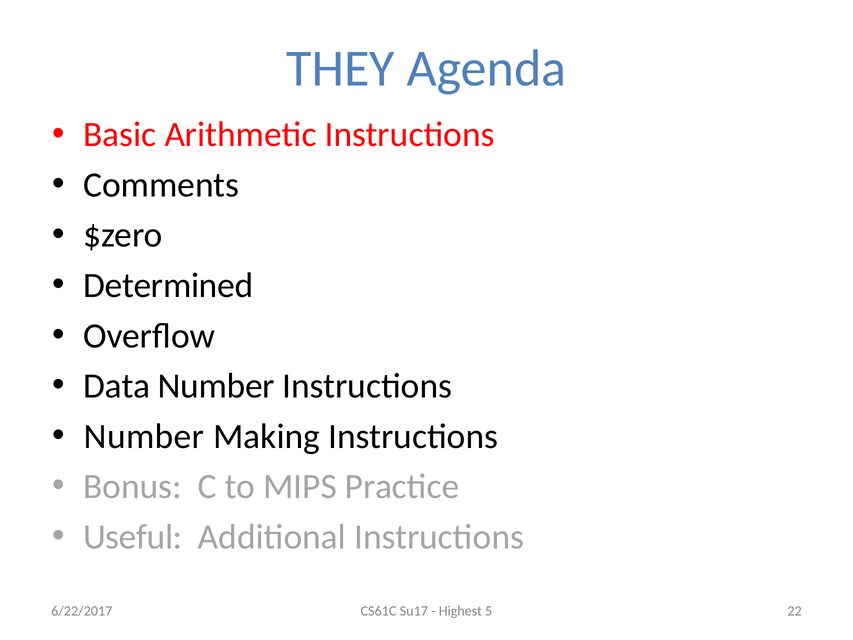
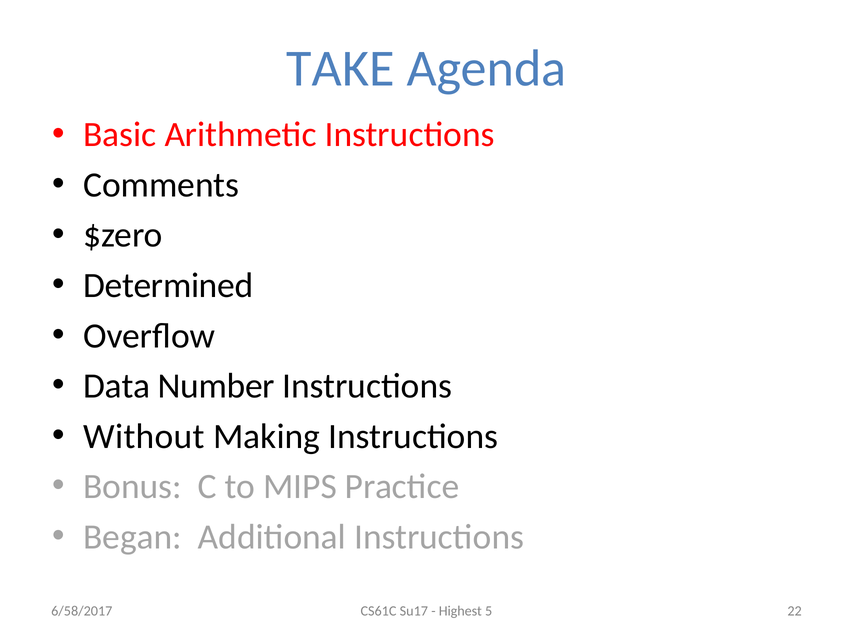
THEY: THEY -> TAKE
Number at (144, 436): Number -> Without
Useful: Useful -> Began
6/22/2017: 6/22/2017 -> 6/58/2017
